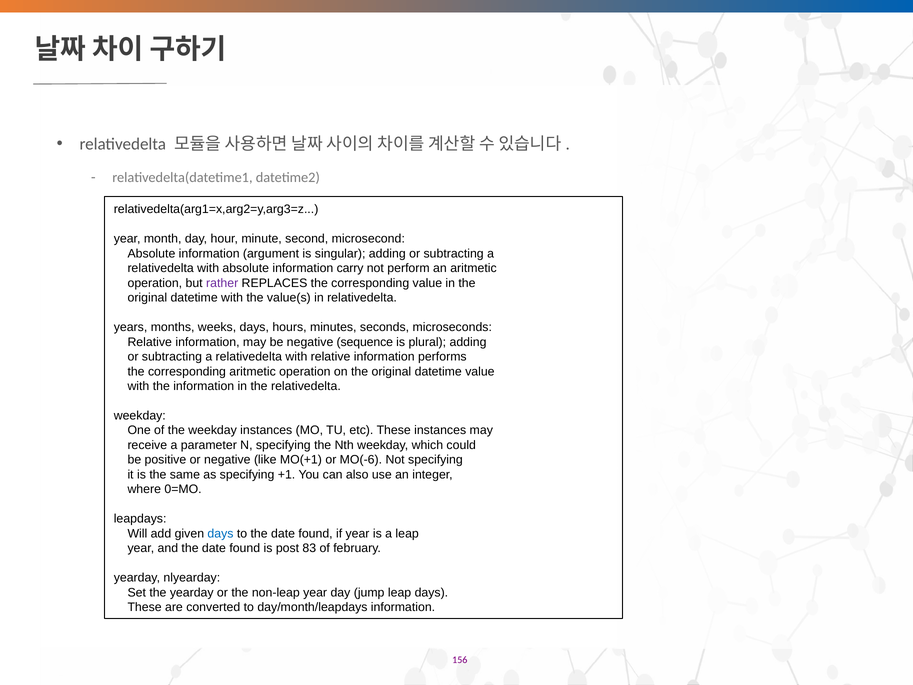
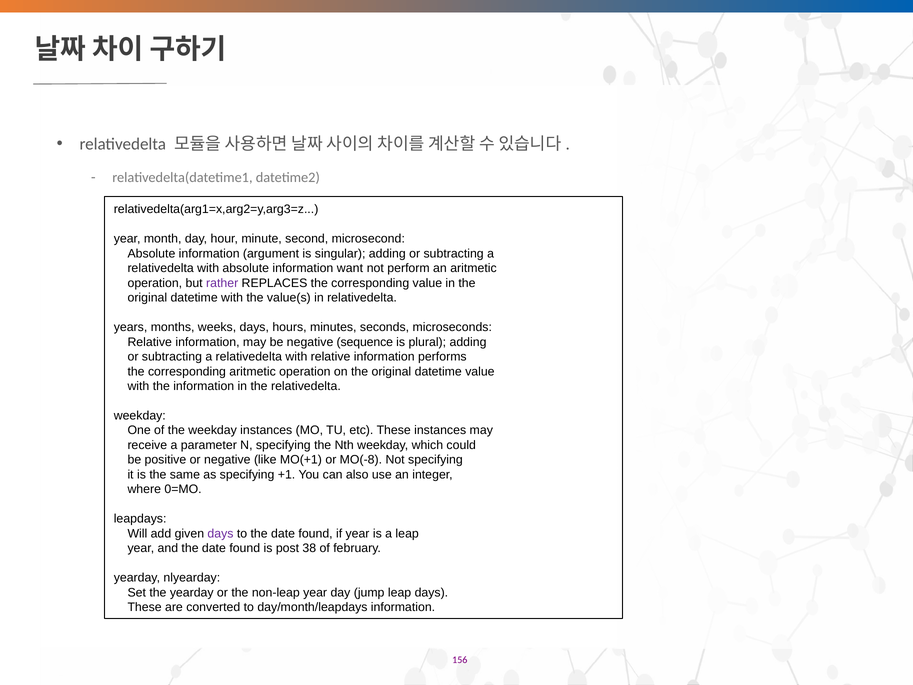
carry: carry -> want
MO(-6: MO(-6 -> MO(-8
days at (220, 533) colour: blue -> purple
83: 83 -> 38
